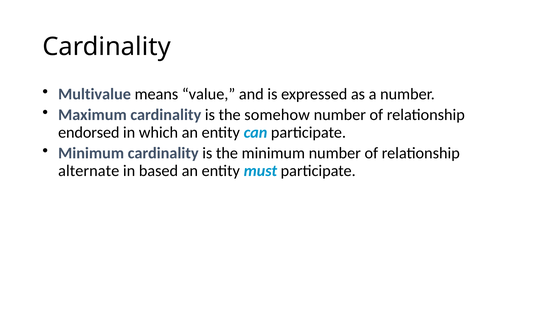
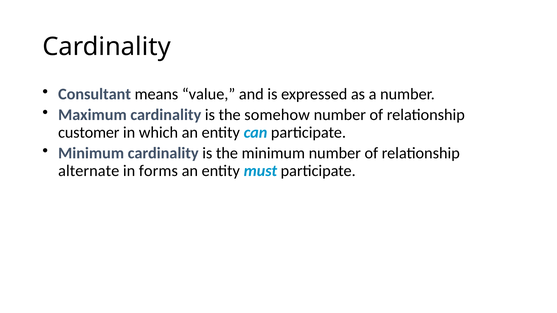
Multivalue: Multivalue -> Consultant
endorsed: endorsed -> customer
based: based -> forms
